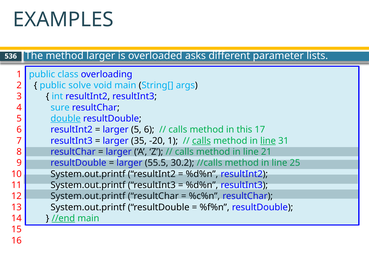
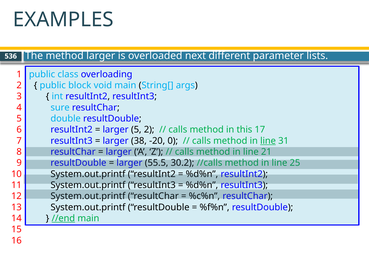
asks: asks -> next
solve: solve -> block
double underline: present -> none
larger 5 6: 6 -> 2
35: 35 -> 38
-20 1: 1 -> 0
calls at (201, 141) underline: present -> none
